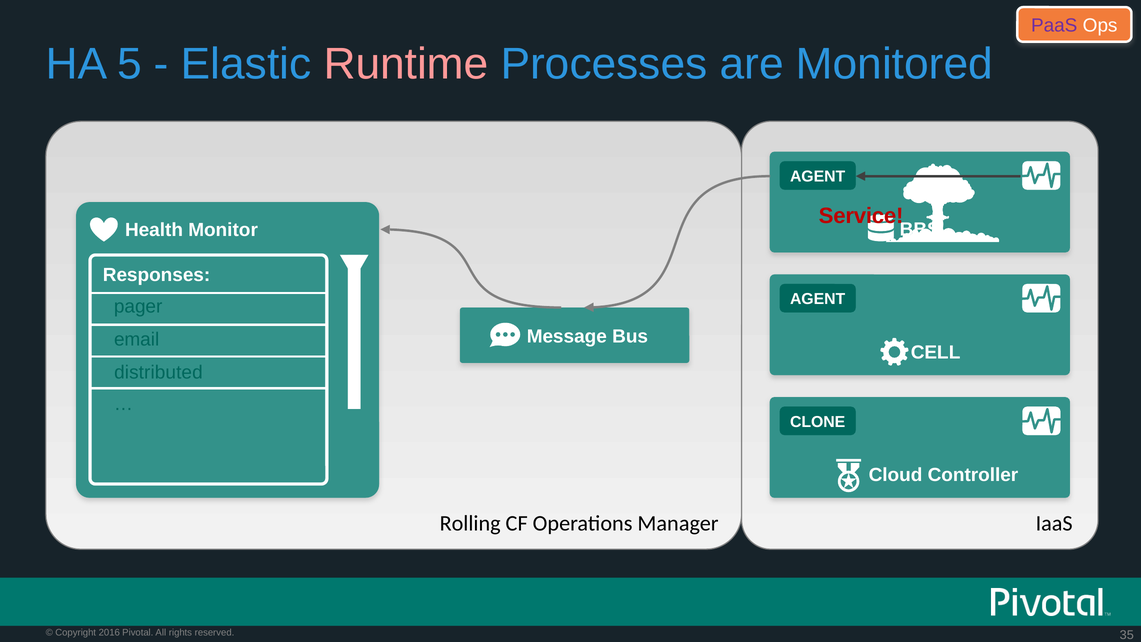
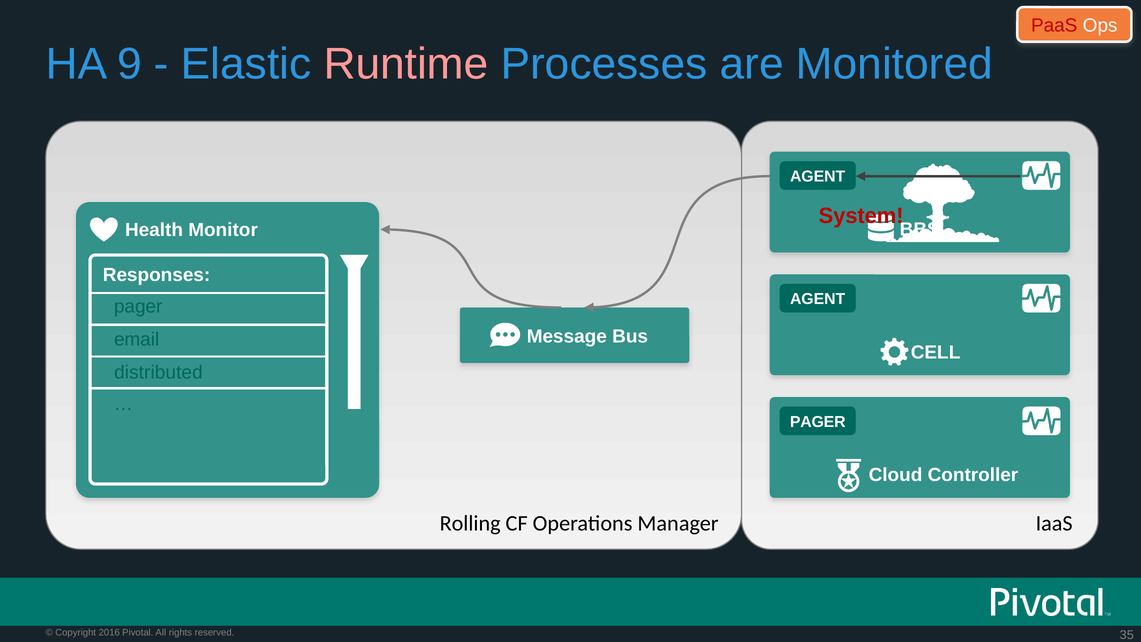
PaaS colour: purple -> red
5: 5 -> 9
Service: Service -> System
CLONE at (818, 422): CLONE -> PAGER
